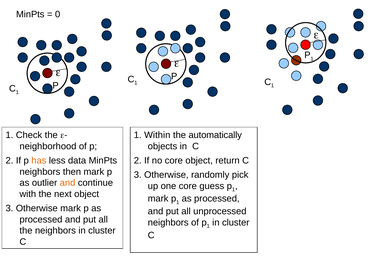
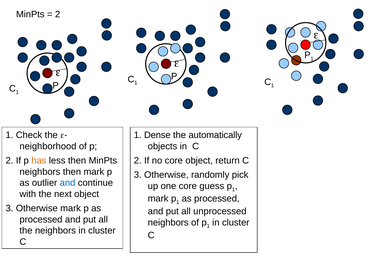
0 at (58, 14): 0 -> 2
Within: Within -> Dense
less data: data -> then
and at (68, 183) colour: orange -> blue
